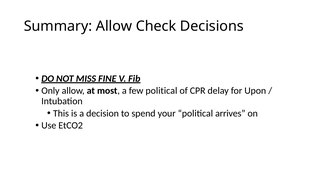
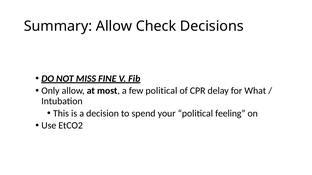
Upon: Upon -> What
arrives: arrives -> feeling
